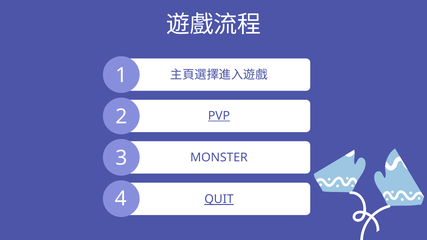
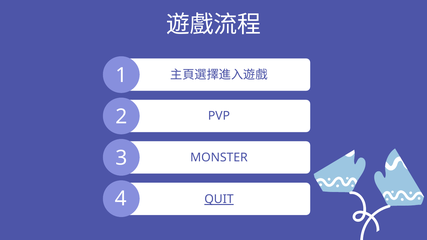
PVP underline: present -> none
